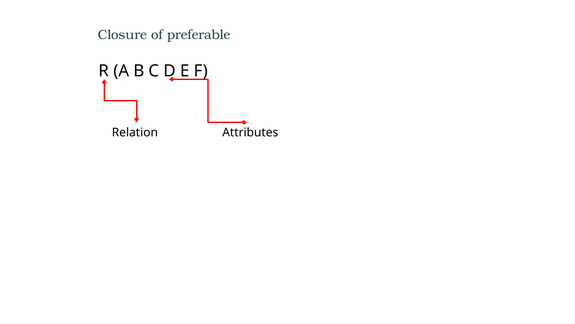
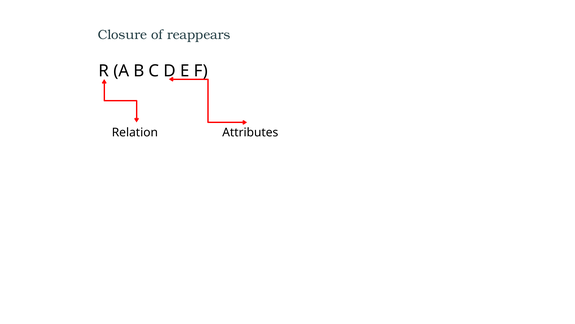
preferable: preferable -> reappears
